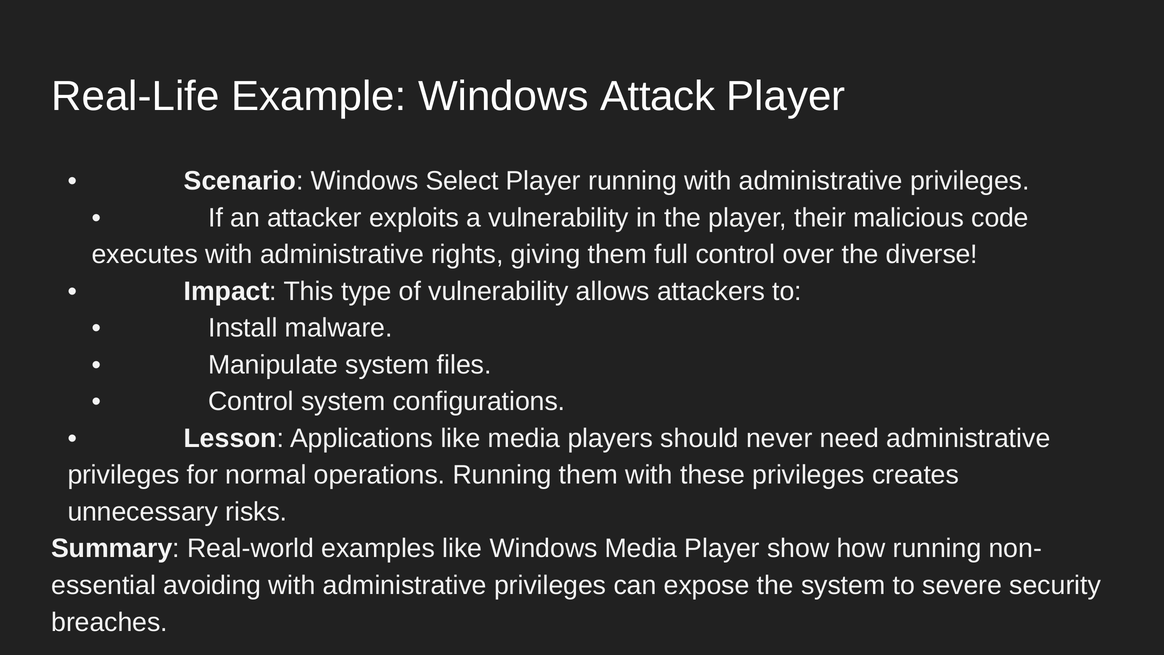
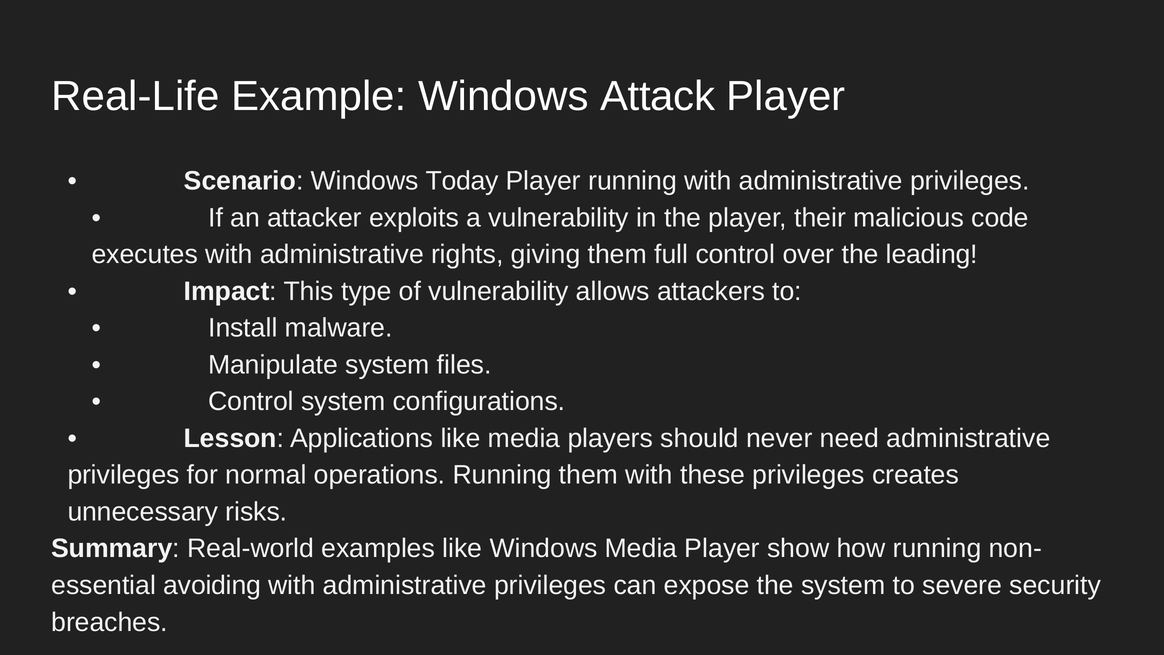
Select: Select -> Today
diverse: diverse -> leading
